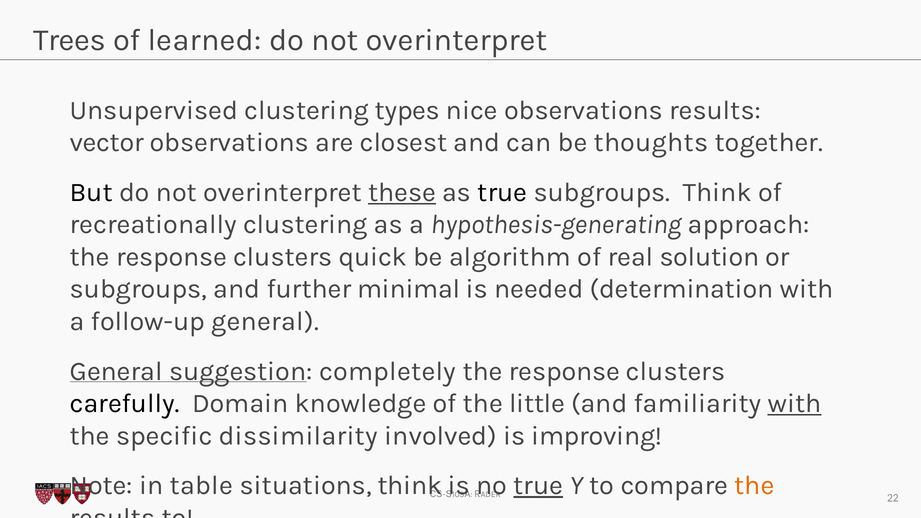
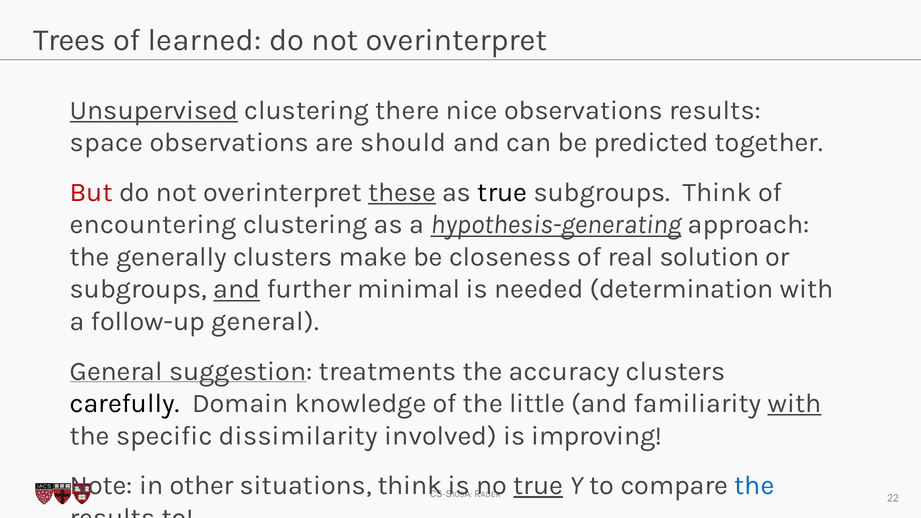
Unsupervised underline: none -> present
types: types -> there
vector: vector -> space
closest: closest -> should
thoughts: thoughts -> predicted
But colour: black -> red
recreationally: recreationally -> encountering
hypothesis-generating underline: none -> present
response at (171, 257): response -> generally
quick: quick -> make
algorithm: algorithm -> closeness
and at (237, 289) underline: none -> present
completely: completely -> treatments
response at (564, 371): response -> accuracy
table: table -> other
the at (754, 485) colour: orange -> blue
